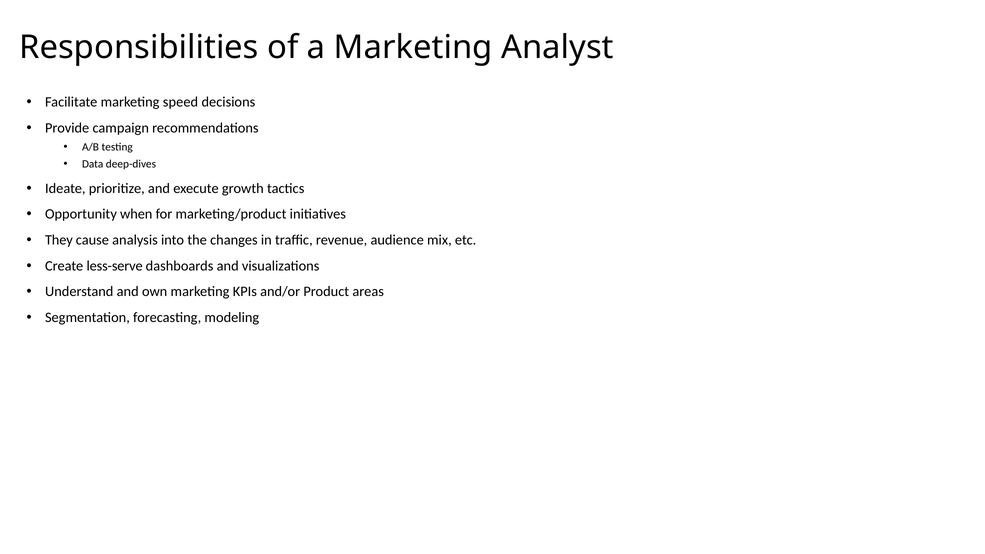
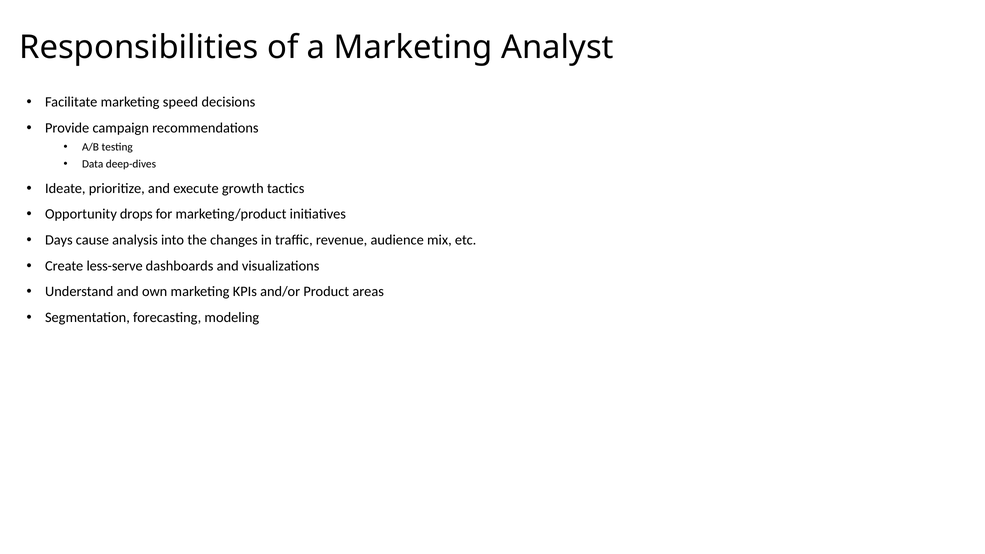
when: when -> drops
They: They -> Days
